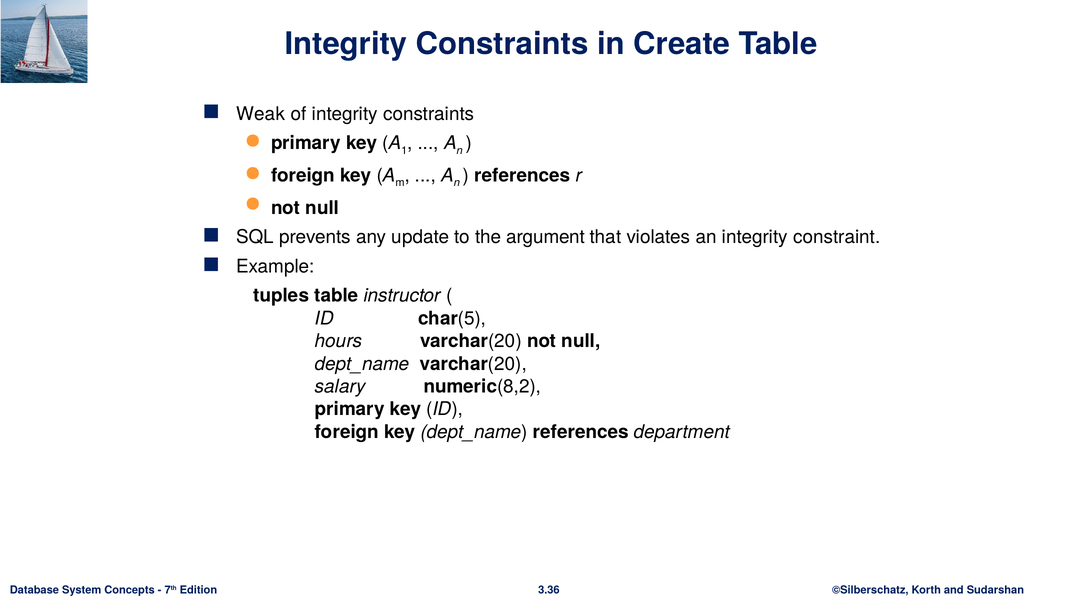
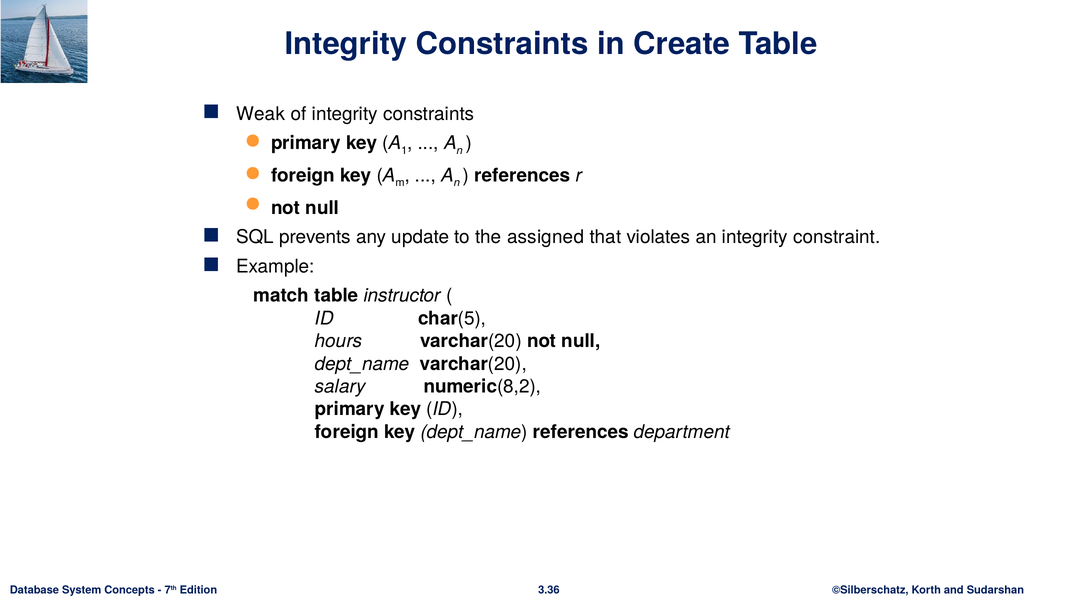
argument: argument -> assigned
tuples: tuples -> match
